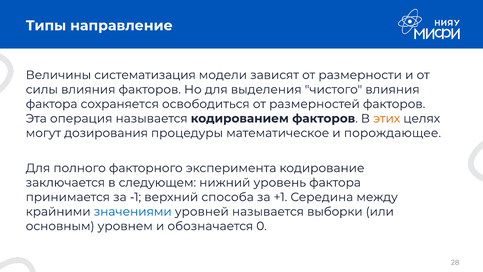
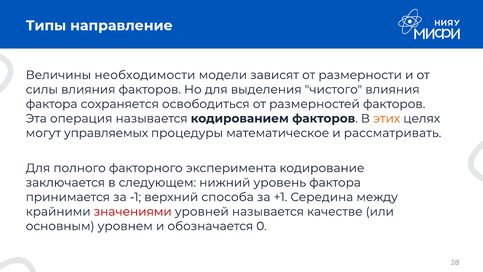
систематизация: систематизация -> необходимости
дозирования: дозирования -> управляемых
порождающее: порождающее -> рассматривать
значениями colour: blue -> red
выборки: выборки -> качестве
